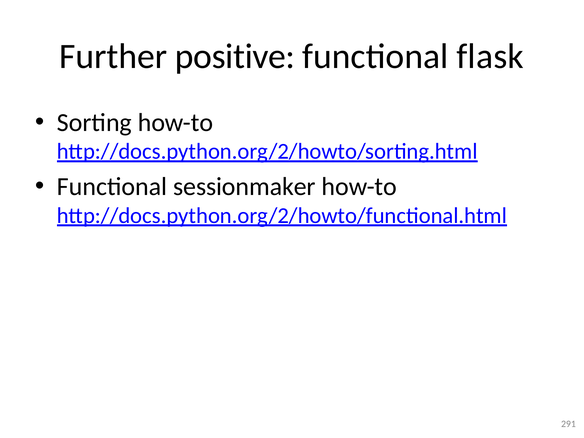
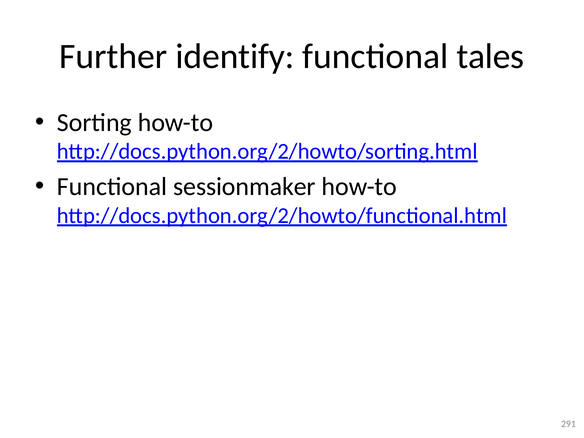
positive: positive -> identify
flask: flask -> tales
